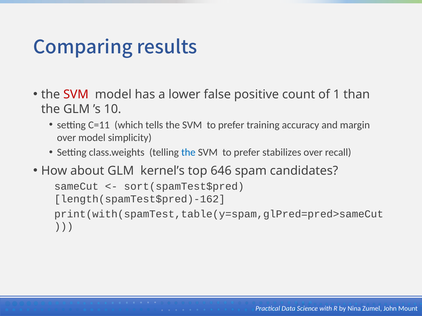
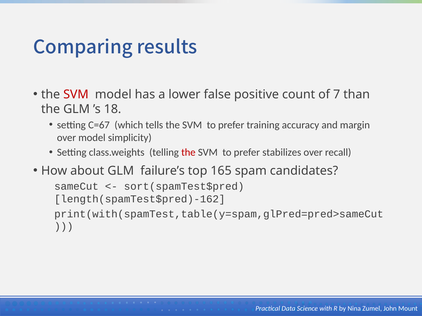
1: 1 -> 7
10: 10 -> 18
C=11: C=11 -> C=67
the at (188, 153) colour: blue -> red
kernel’s: kernel’s -> failure’s
646: 646 -> 165
